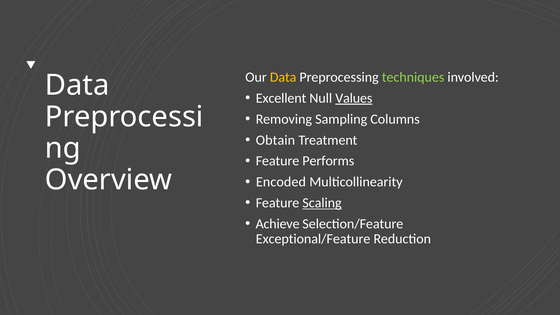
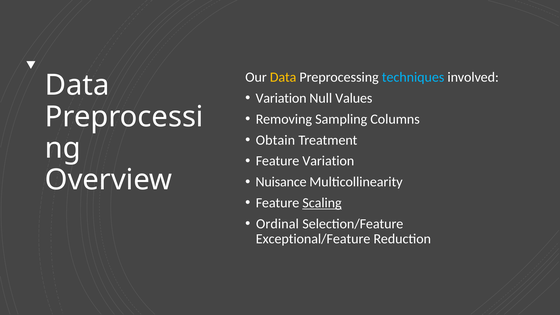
techniques colour: light green -> light blue
Excellent at (281, 98): Excellent -> Variation
Values underline: present -> none
Feature Performs: Performs -> Variation
Encoded: Encoded -> Nuisance
Achieve: Achieve -> Ordinal
